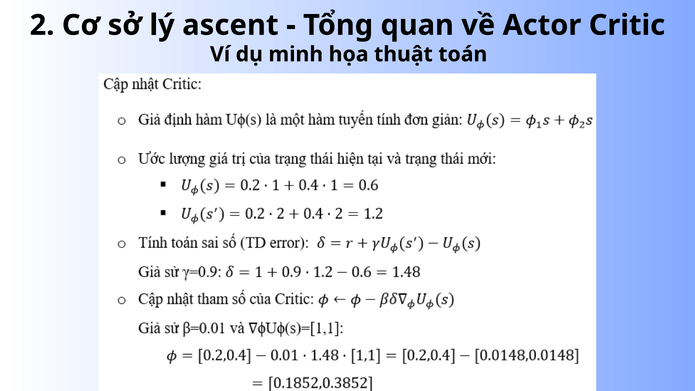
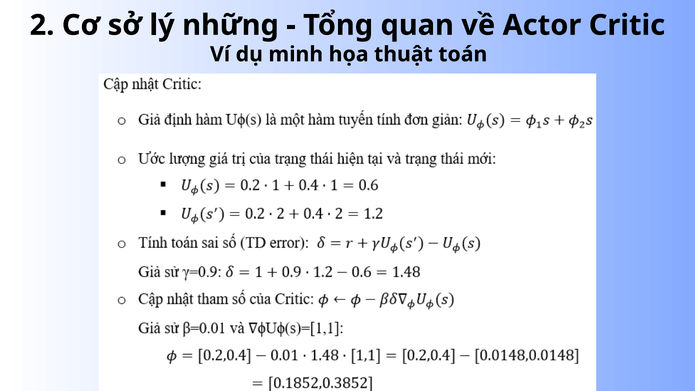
ascent: ascent -> những
